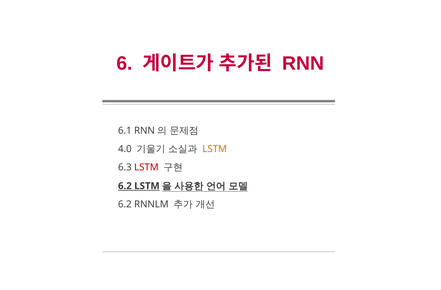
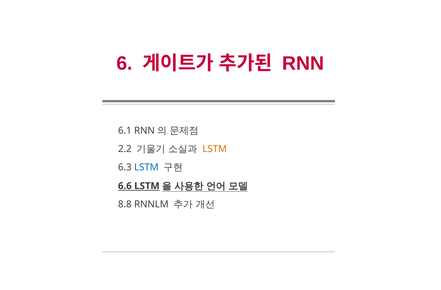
4.0: 4.0 -> 2.2
LSTM at (146, 167) colour: red -> blue
6.2 at (125, 186): 6.2 -> 6.6
6.2 at (125, 204): 6.2 -> 8.8
